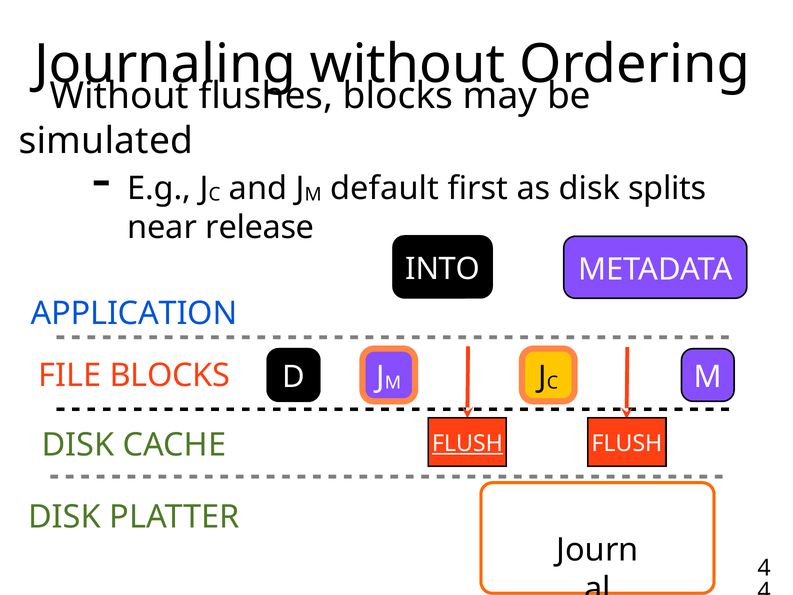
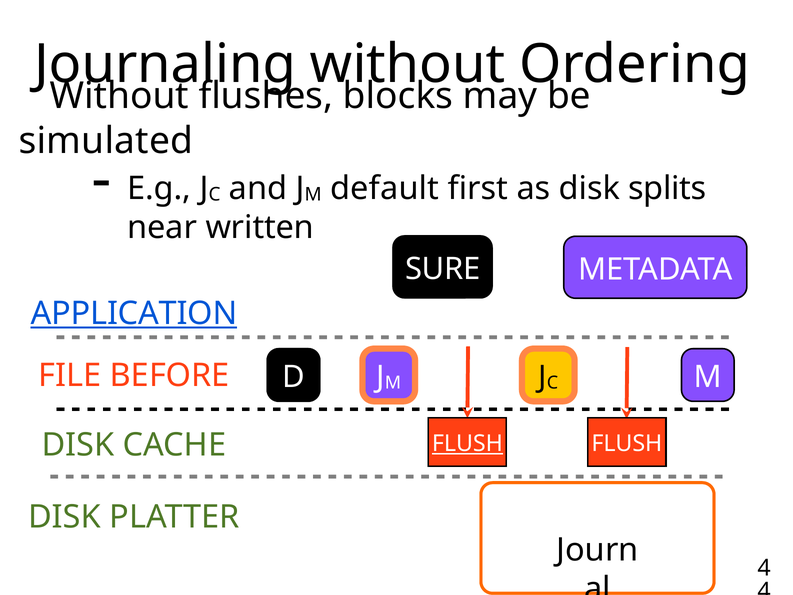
release: release -> written
INTO: INTO -> SURE
APPLICATION underline: none -> present
FILE BLOCKS: BLOCKS -> BEFORE
